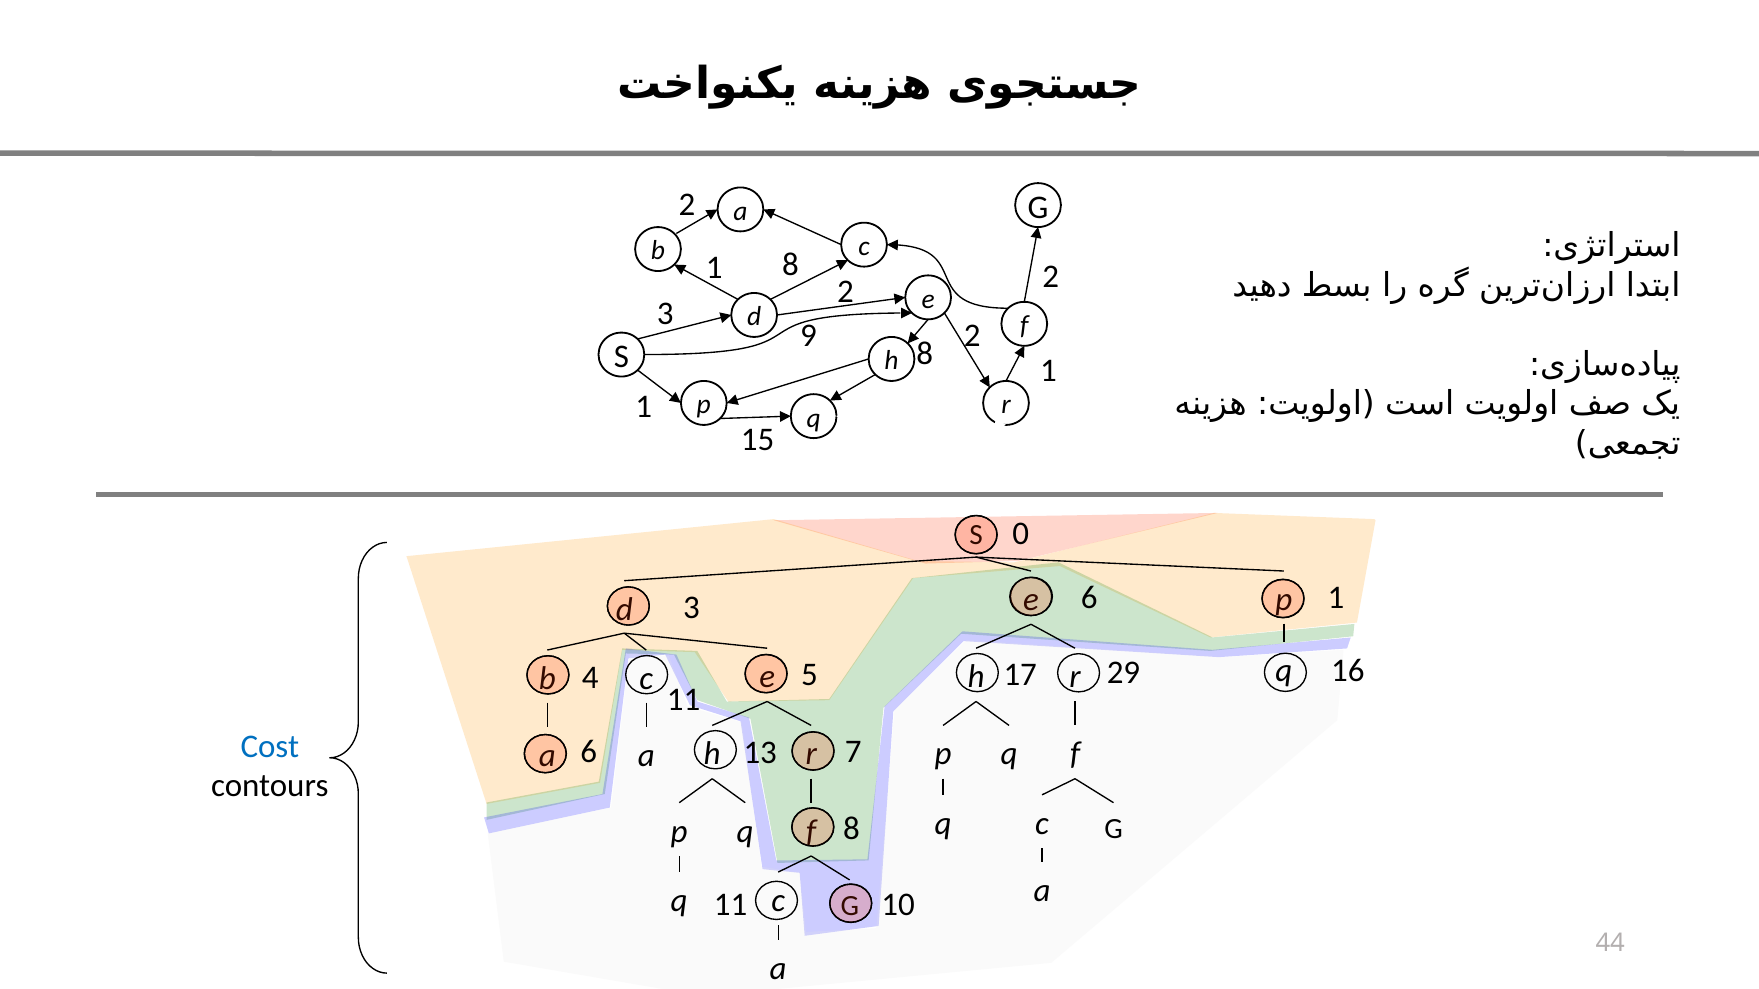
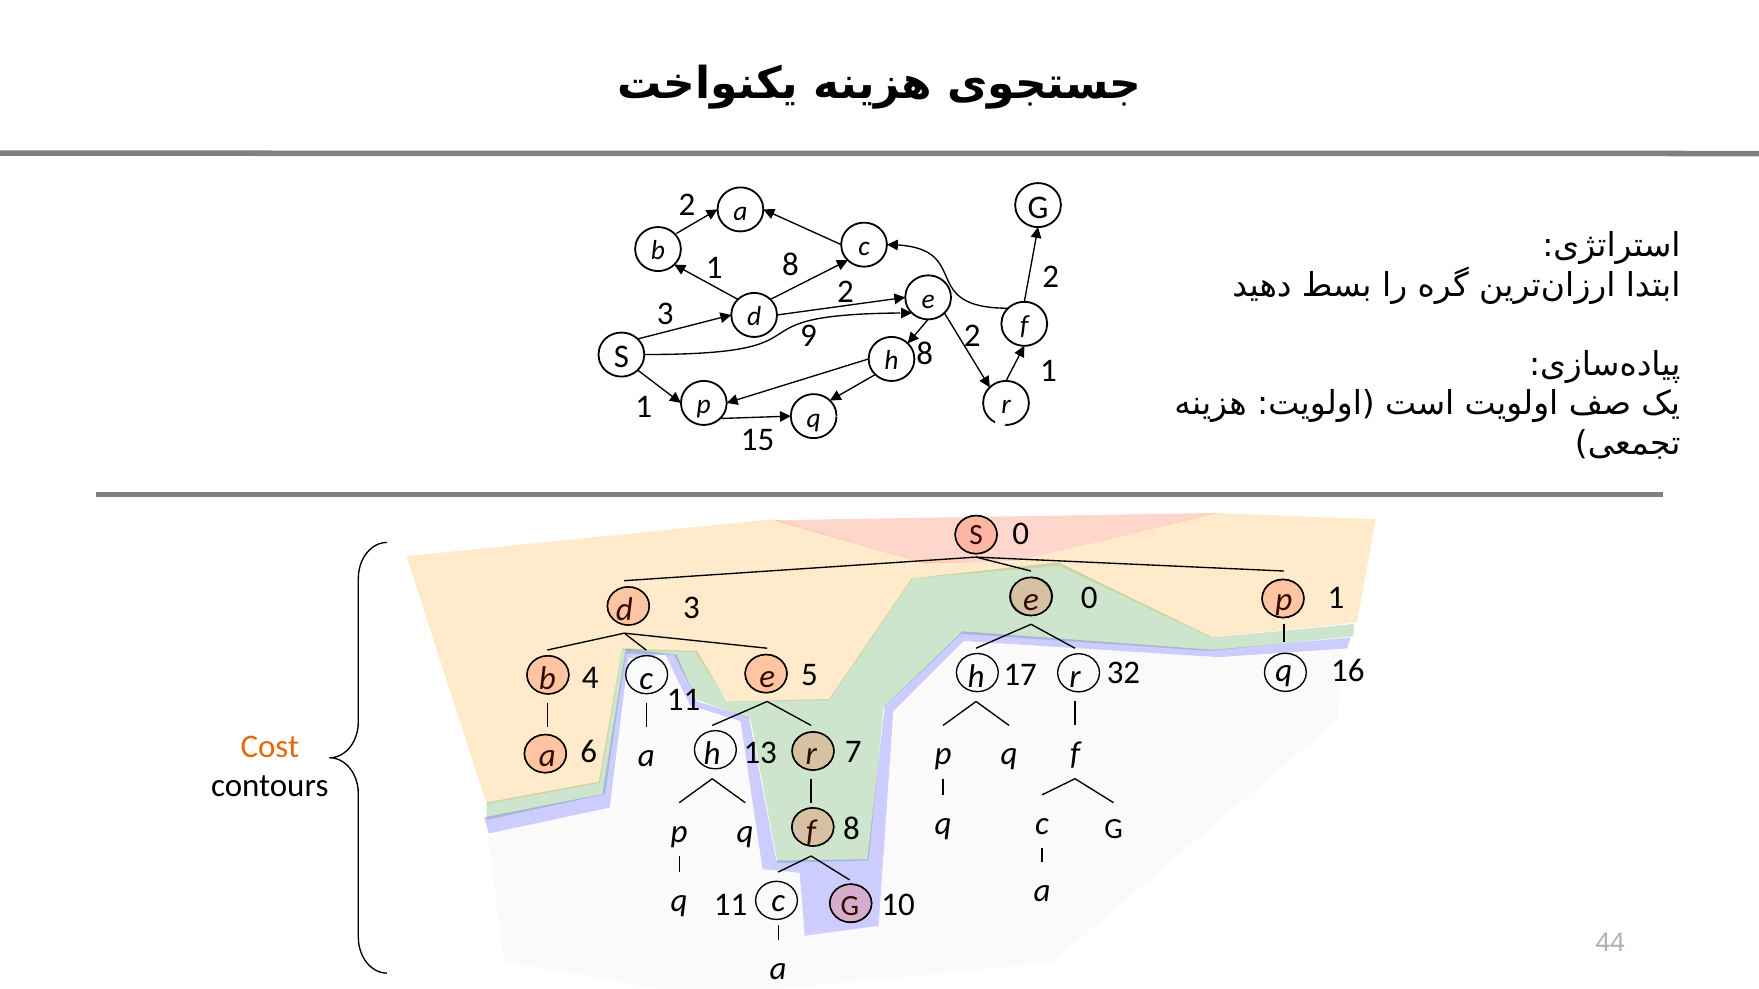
3 6: 6 -> 0
29: 29 -> 32
Cost colour: blue -> orange
